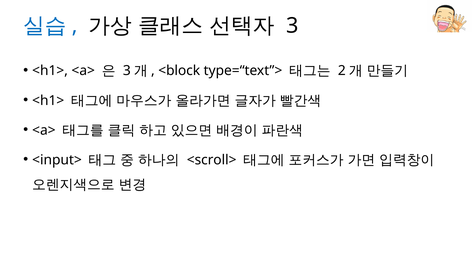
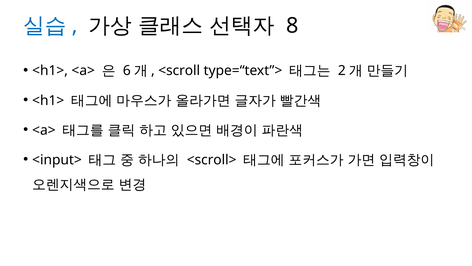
3 at (292, 26): 3 -> 8
3 at (127, 71): 3 -> 6
<block: <block -> <scroll
